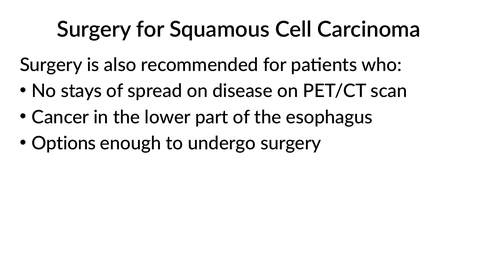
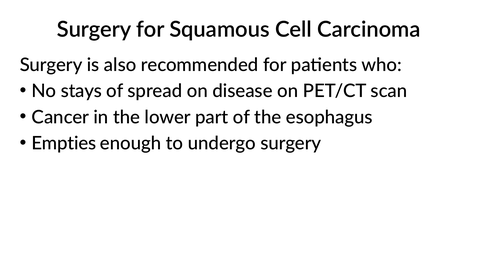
Options: Options -> Empties
